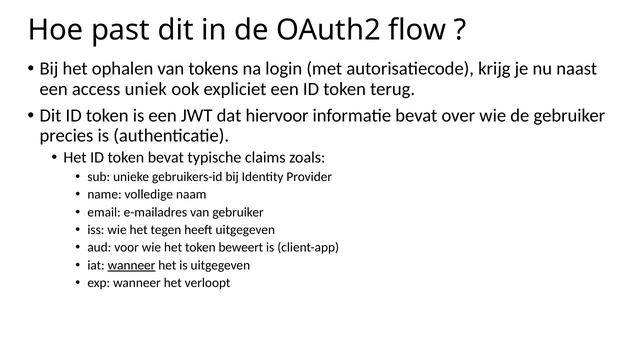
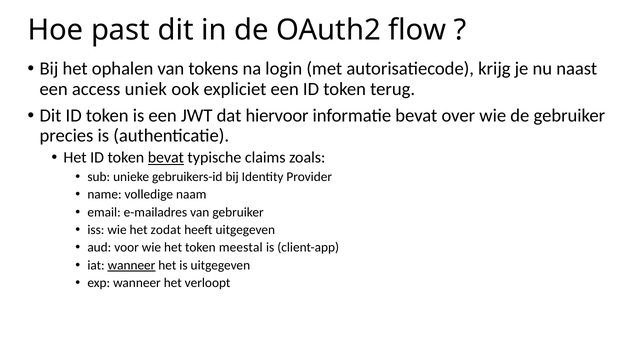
bevat at (166, 158) underline: none -> present
tegen: tegen -> zodat
beweert: beweert -> meestal
